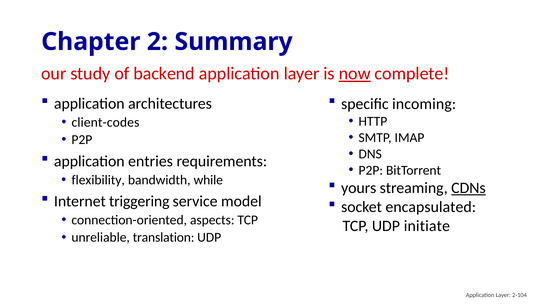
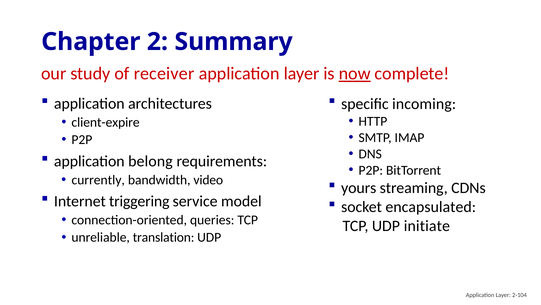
backend: backend -> receiver
client-codes: client-codes -> client-expire
entries: entries -> belong
flexibility: flexibility -> currently
while: while -> video
CDNs underline: present -> none
aspects: aspects -> queries
